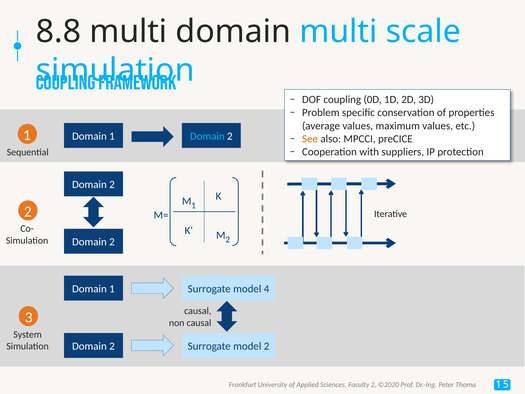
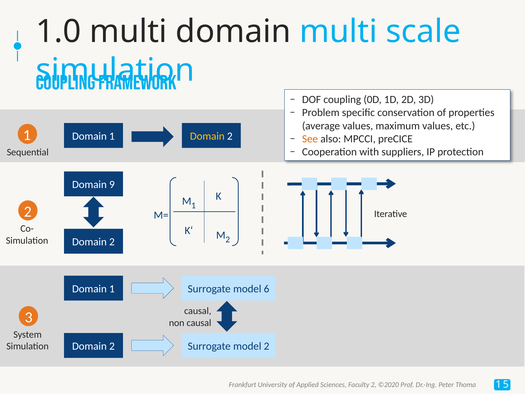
8.8: 8.8 -> 1.0
Domain at (207, 136) colour: light blue -> yellow
2 at (112, 185): 2 -> 9
4: 4 -> 6
